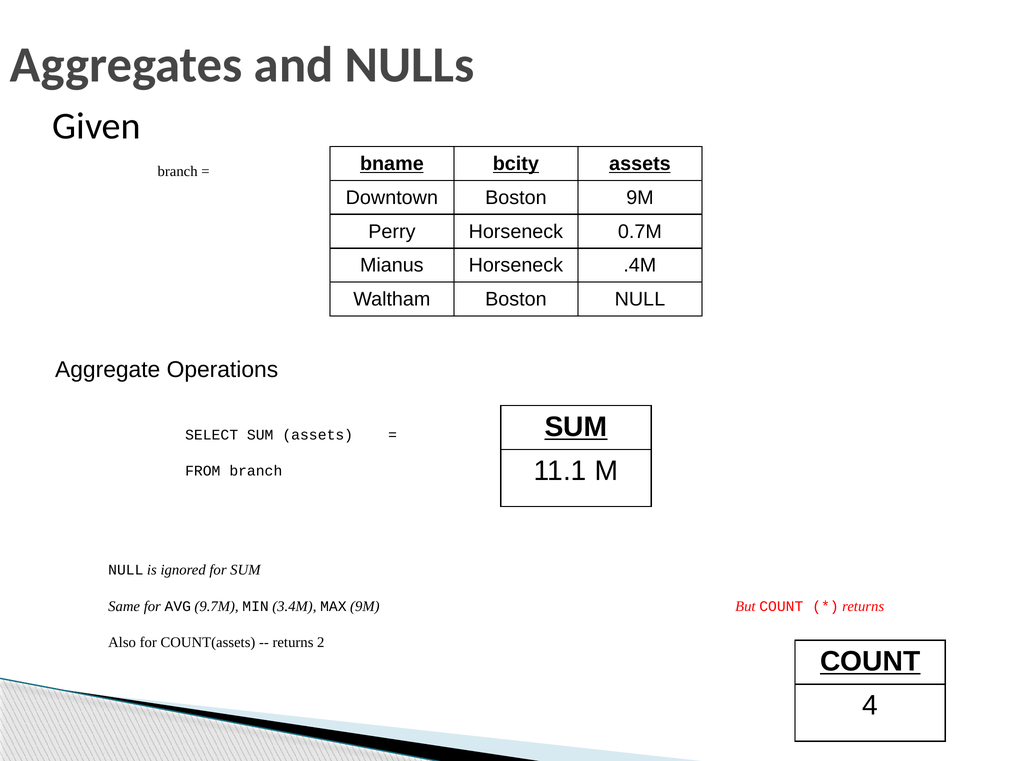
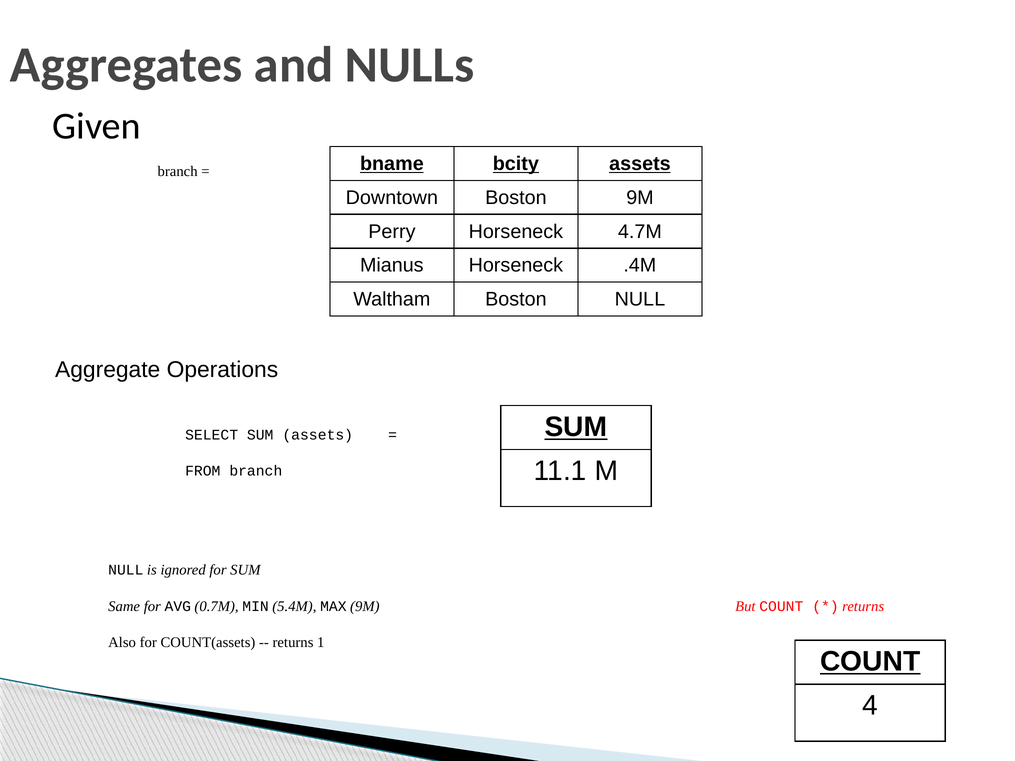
0.7M: 0.7M -> 4.7M
9.7M: 9.7M -> 0.7M
3.4M: 3.4M -> 5.4M
2: 2 -> 1
